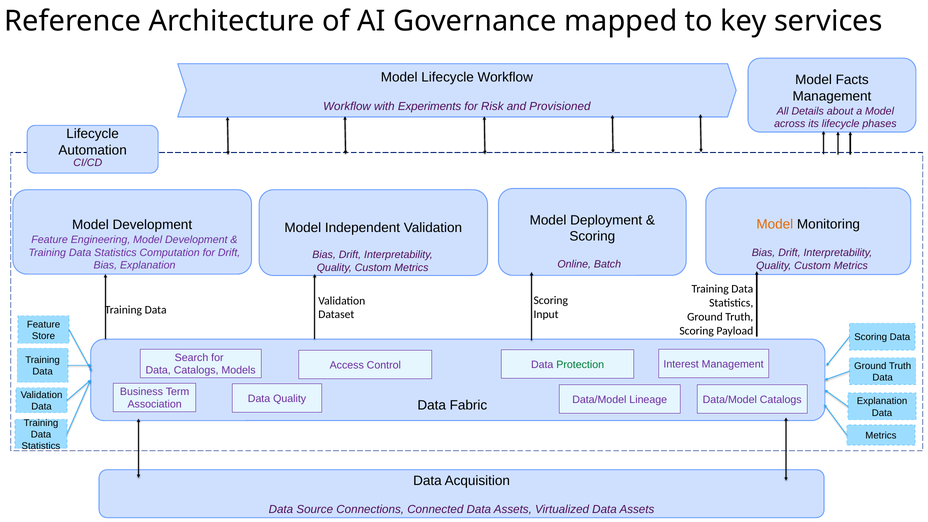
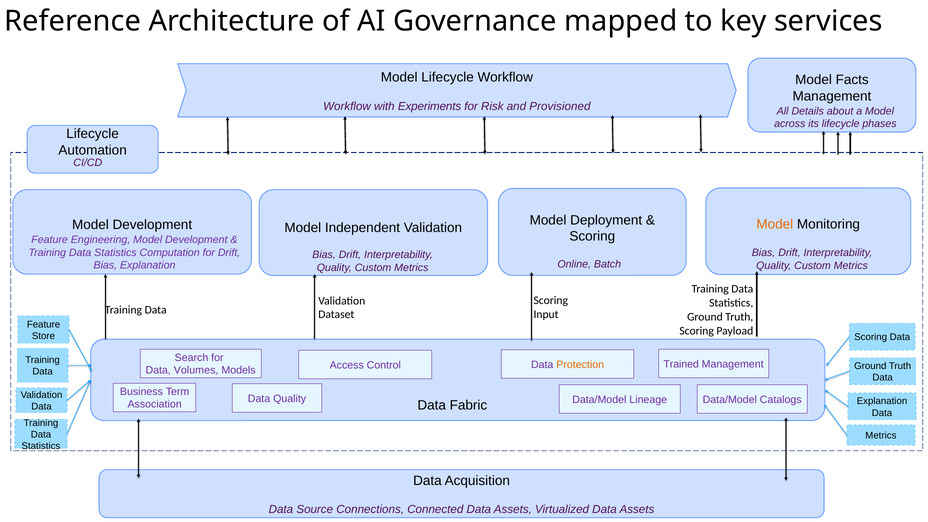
Interest: Interest -> Trained
Protection colour: green -> orange
Data Catalogs: Catalogs -> Volumes
